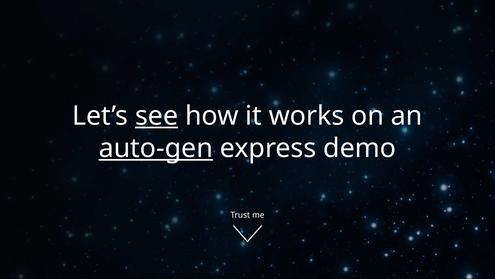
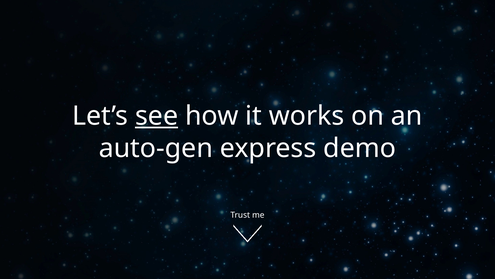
auto-gen underline: present -> none
